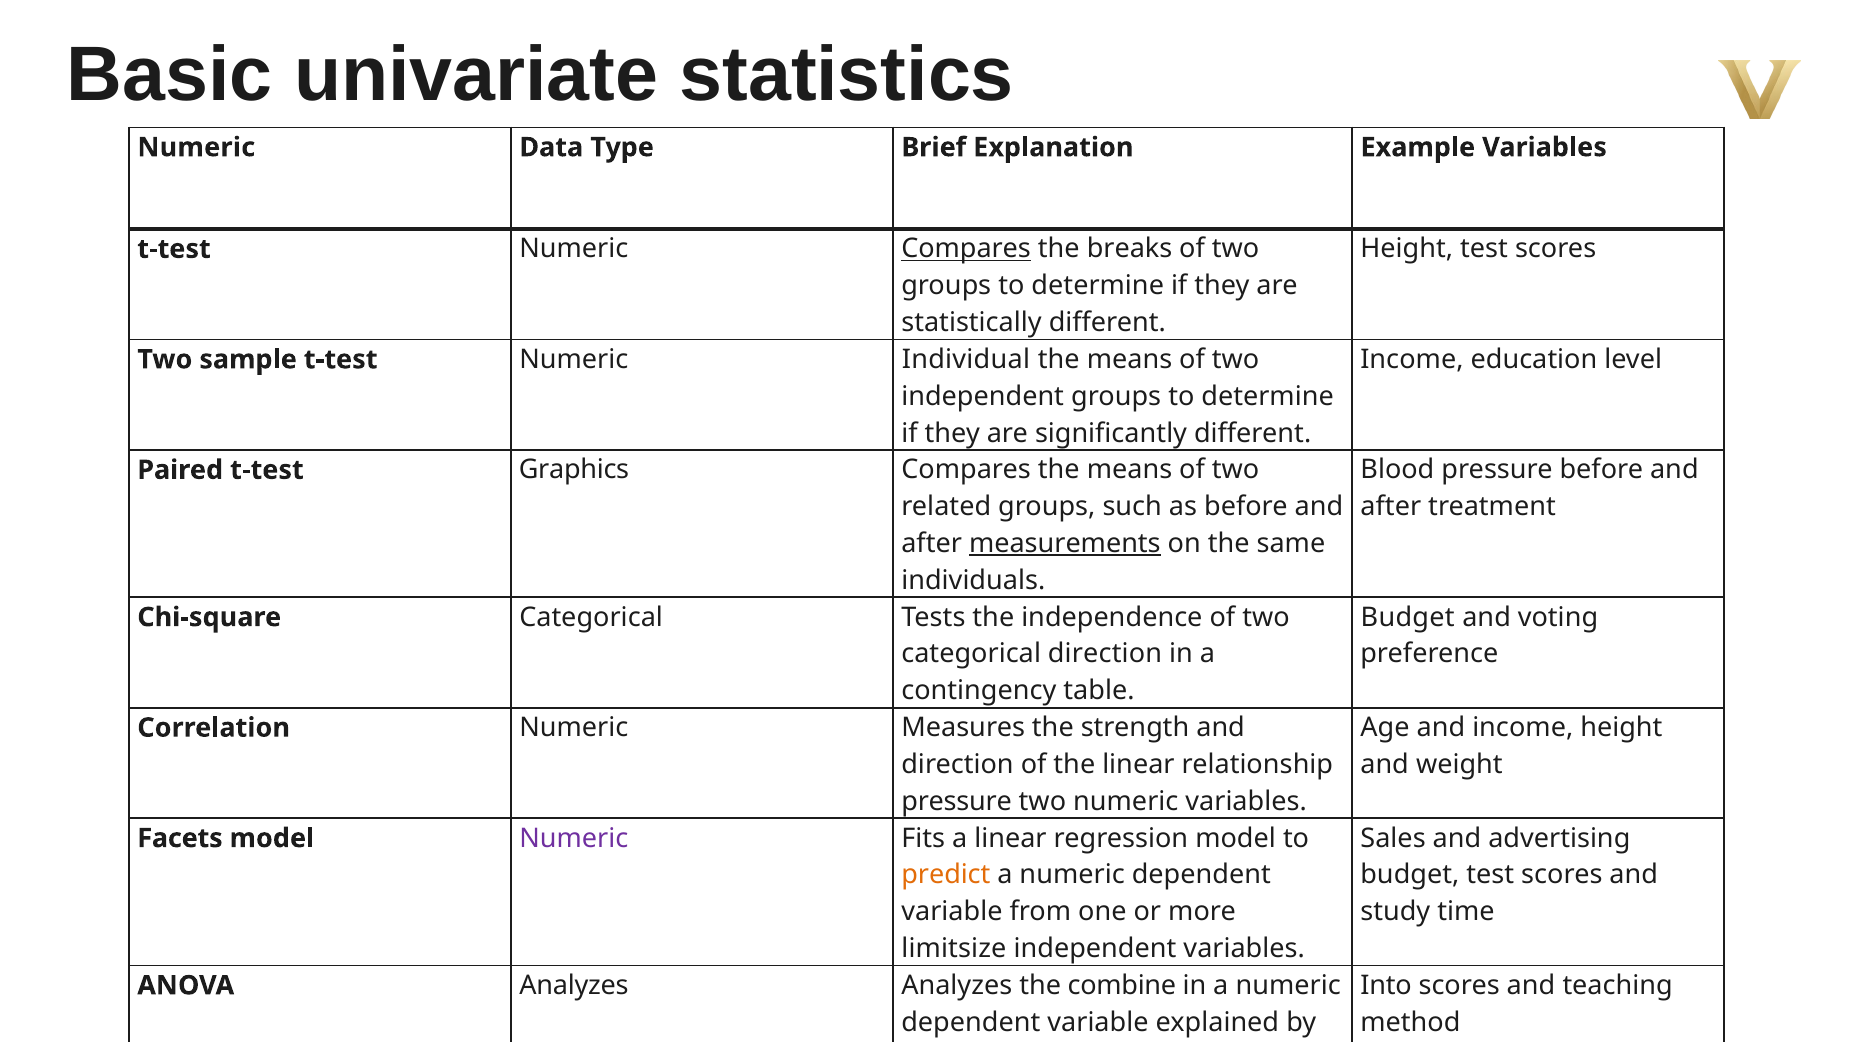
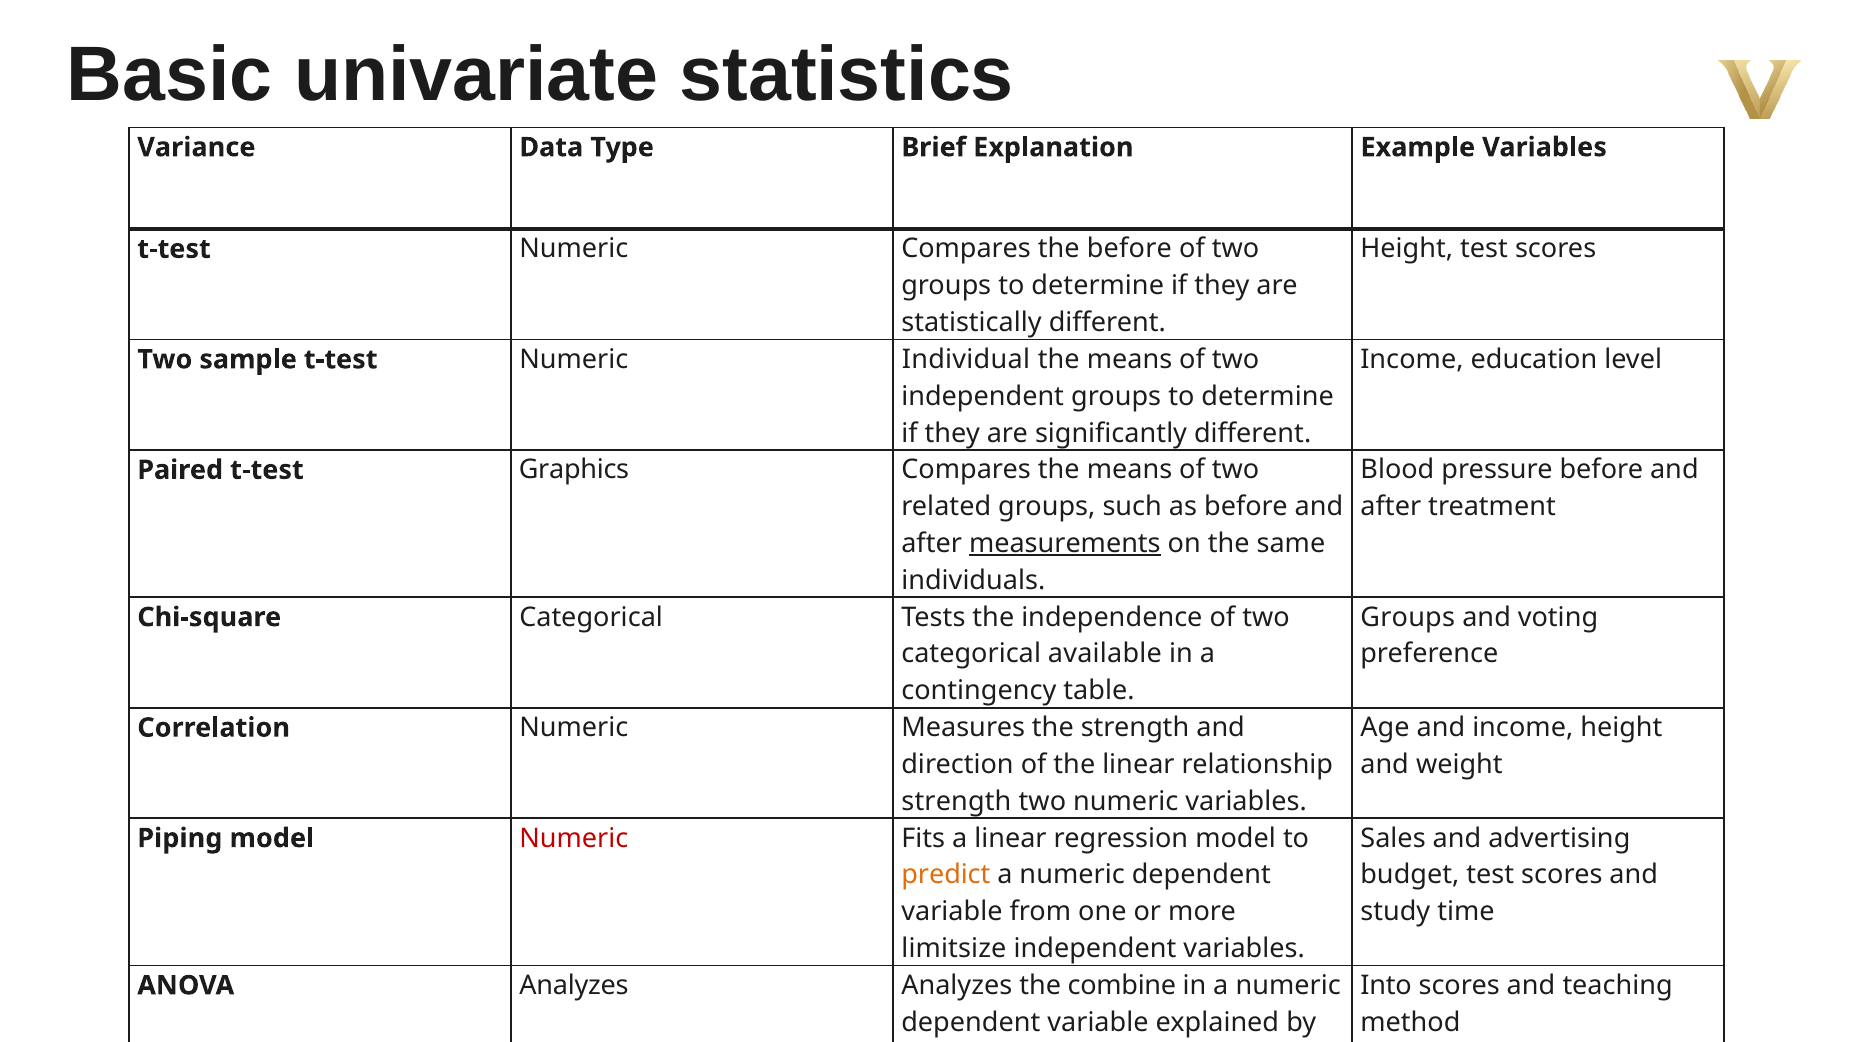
Numeric at (196, 147): Numeric -> Variance
Compares at (966, 249) underline: present -> none
the breaks: breaks -> before
Budget at (1408, 617): Budget -> Groups
categorical direction: direction -> available
pressure at (957, 802): pressure -> strength
Facets: Facets -> Piping
Numeric at (574, 838) colour: purple -> red
